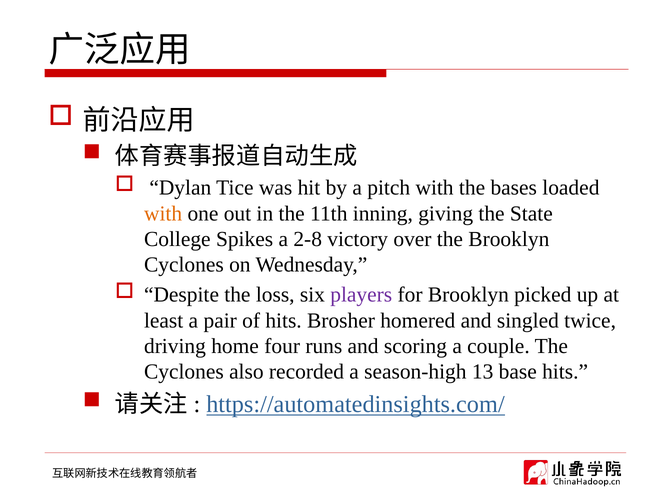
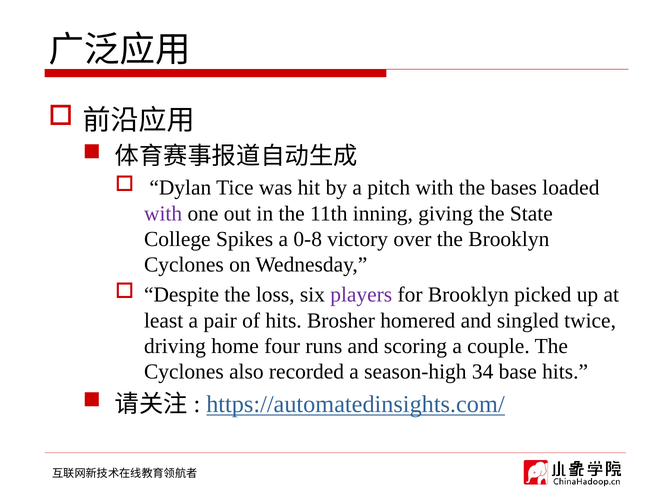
with at (163, 214) colour: orange -> purple
2-8: 2-8 -> 0-8
13: 13 -> 34
